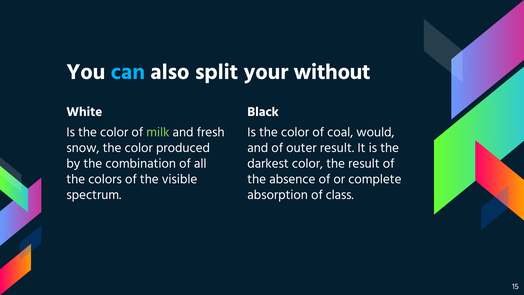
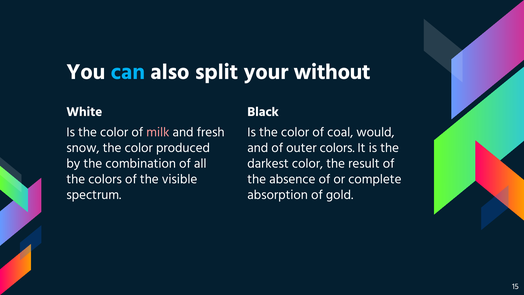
milk colour: light green -> pink
outer result: result -> colors
class: class -> gold
